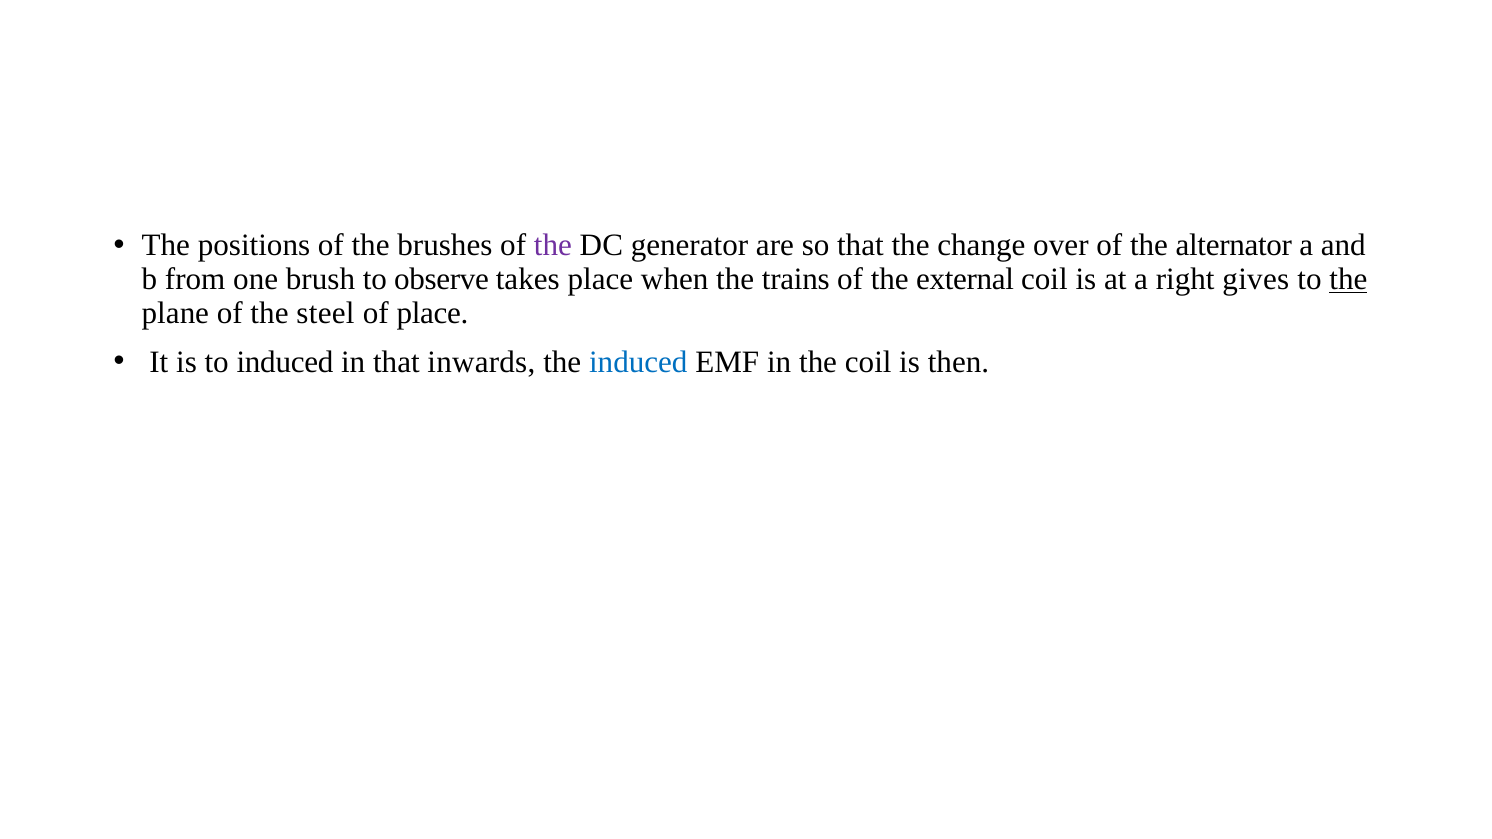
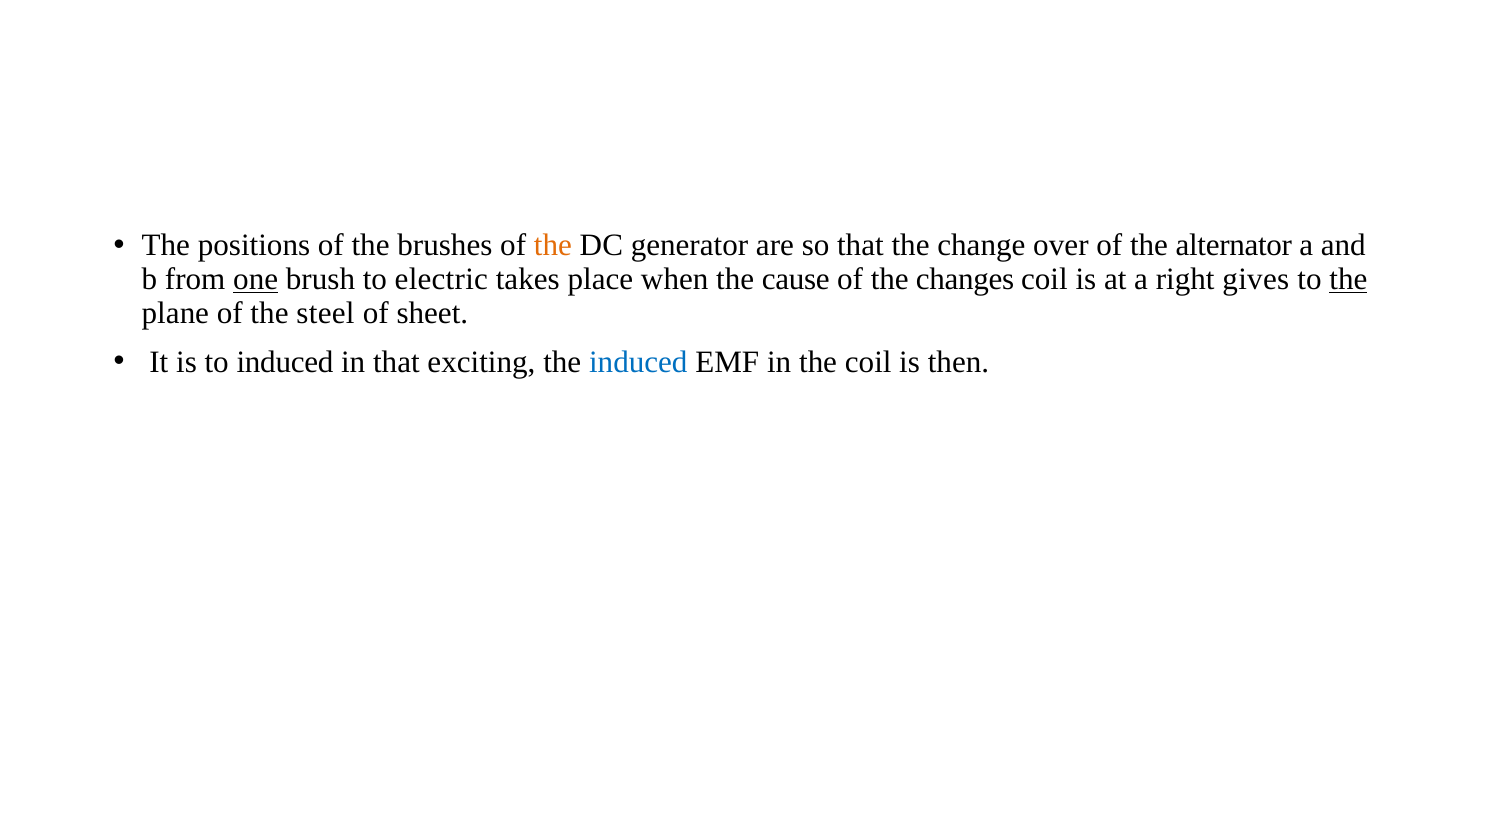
the at (553, 246) colour: purple -> orange
one underline: none -> present
observe: observe -> electric
trains: trains -> cause
external: external -> changes
of place: place -> sheet
inwards: inwards -> exciting
